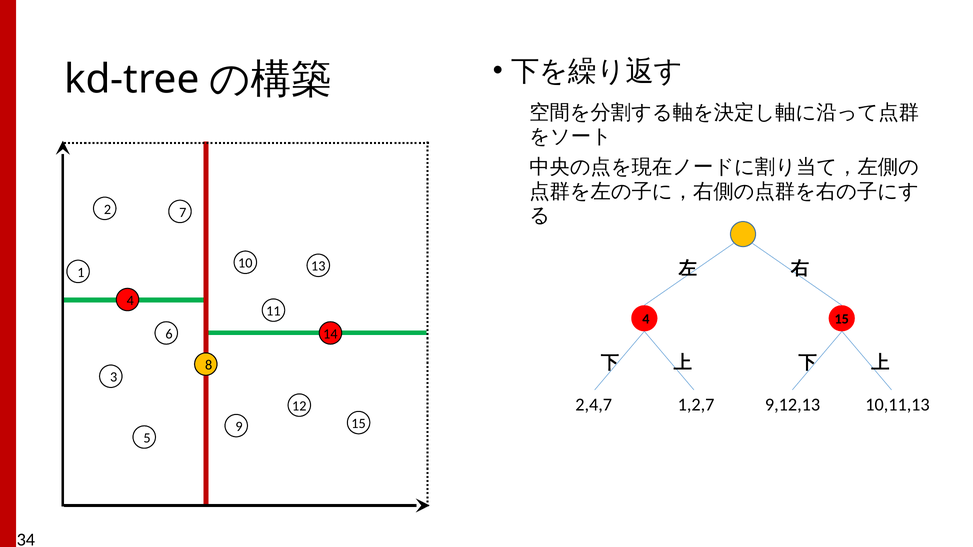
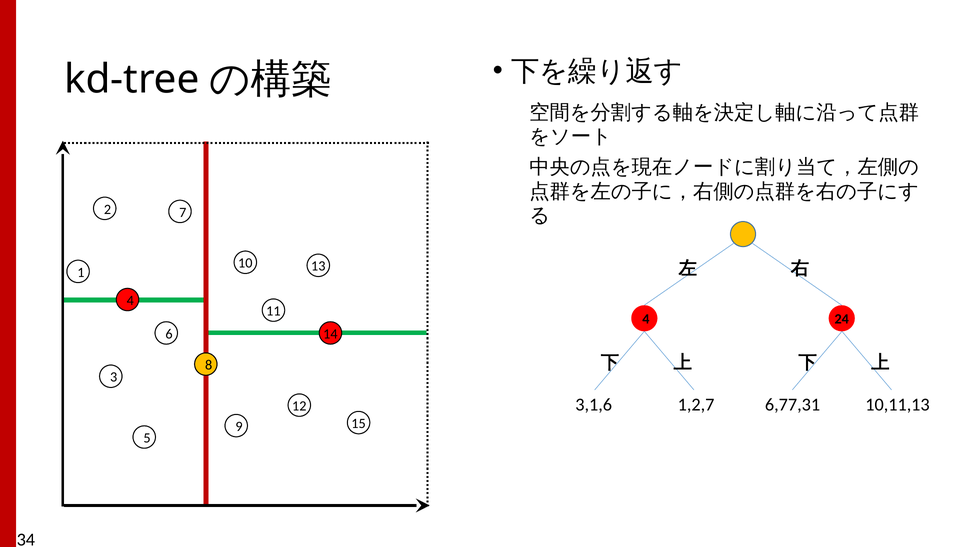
4 15: 15 -> 24
2,4,7: 2,4,7 -> 3,1,6
9,12,13: 9,12,13 -> 6,77,31
